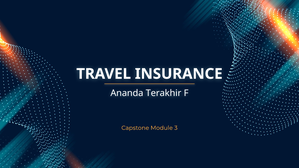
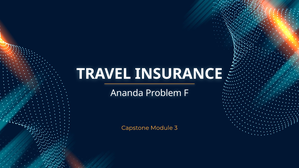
Terakhir: Terakhir -> Problem
